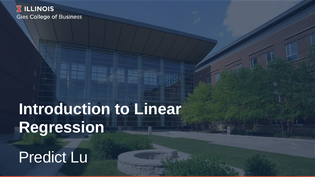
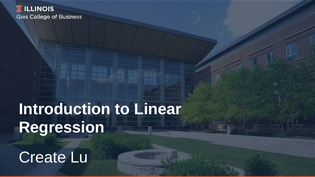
Predict: Predict -> Create
